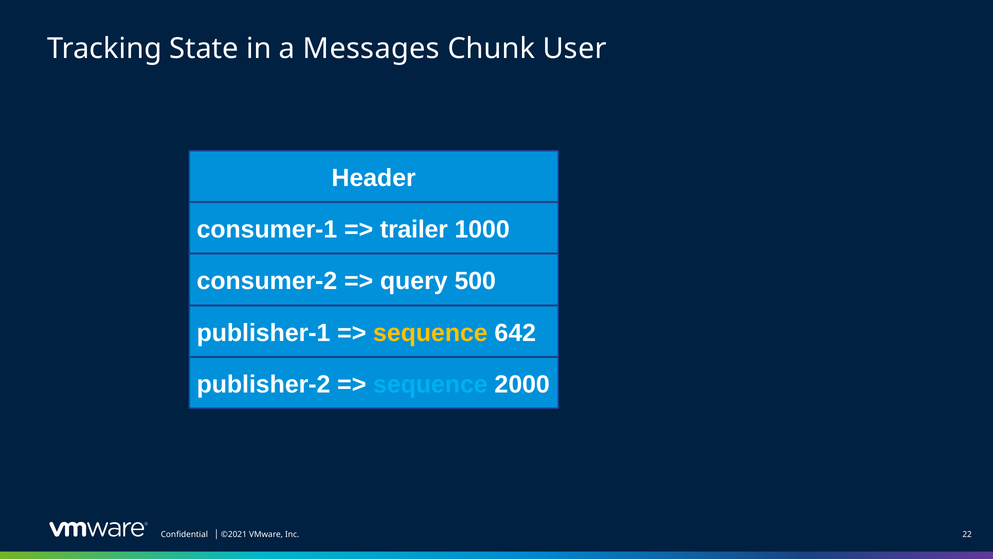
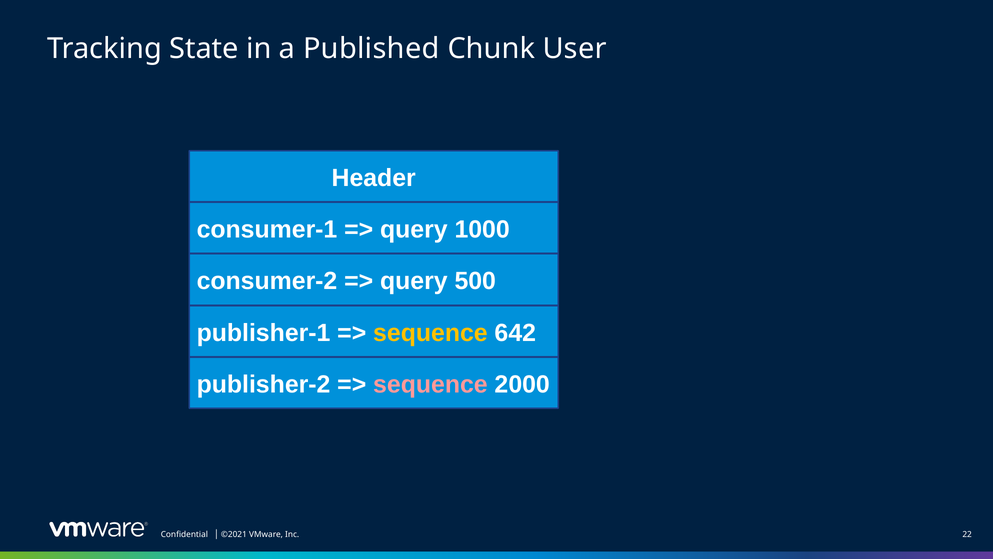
Messages: Messages -> Published
trailer at (414, 229): trailer -> query
sequence at (430, 384) colour: light blue -> pink
